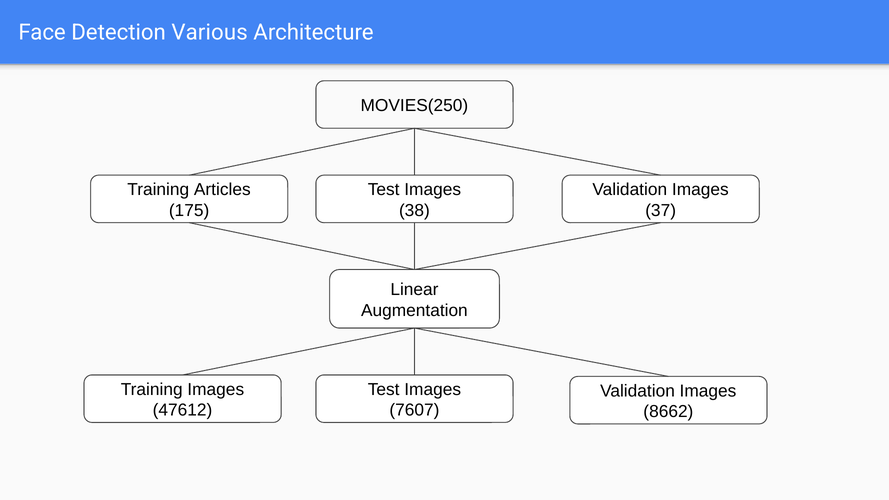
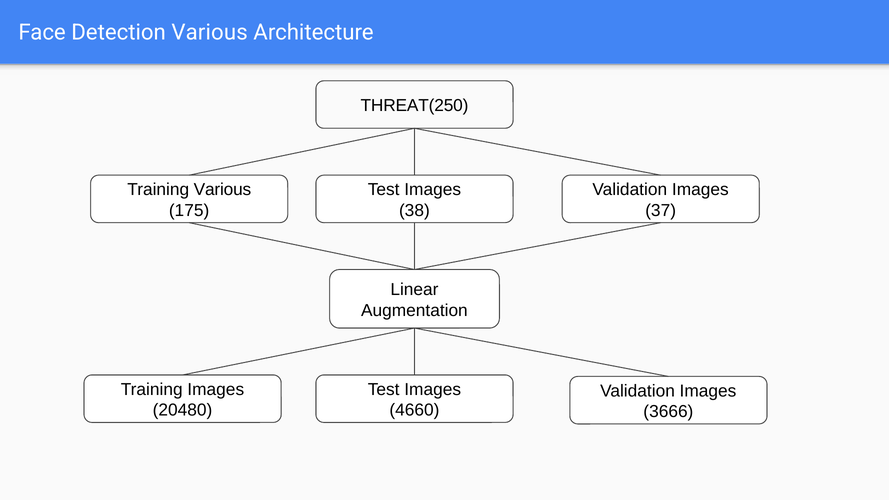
MOVIES(250: MOVIES(250 -> THREAT(250
Training Articles: Articles -> Various
47612: 47612 -> 20480
7607: 7607 -> 4660
8662: 8662 -> 3666
